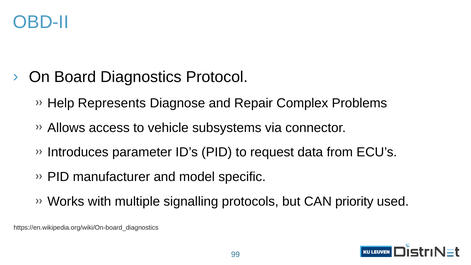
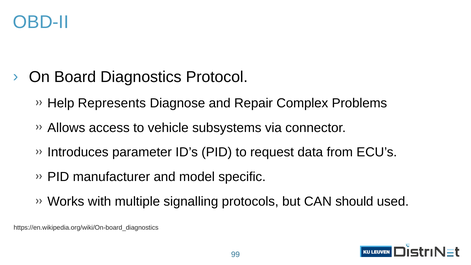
priority: priority -> should
